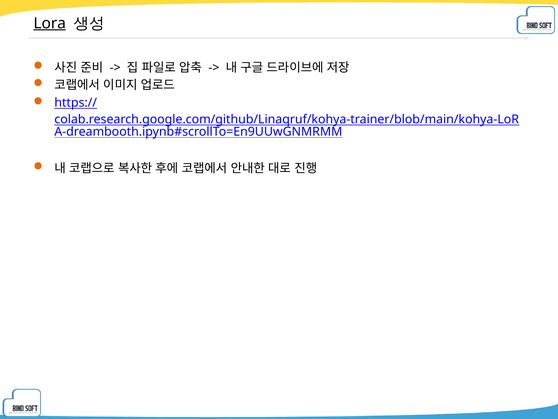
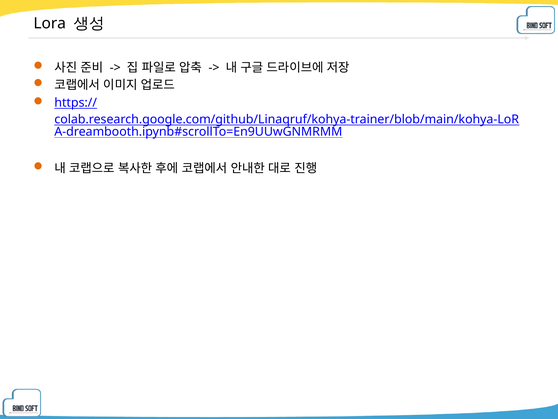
Lora underline: present -> none
